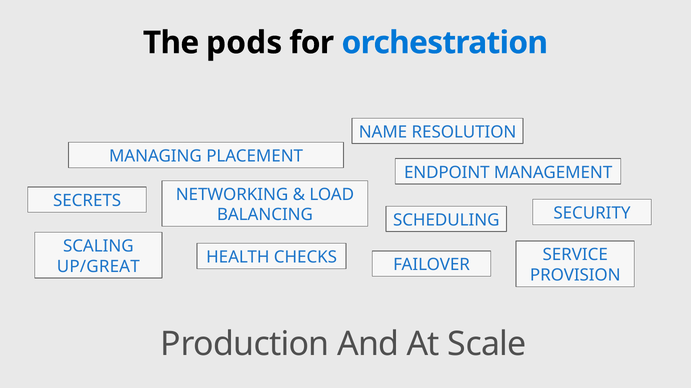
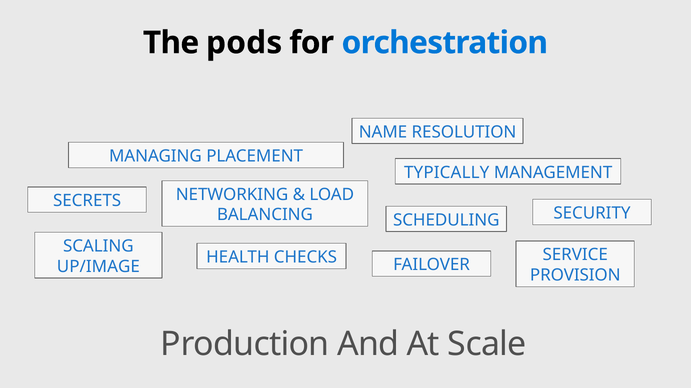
ENDPOINT: ENDPOINT -> TYPICALLY
UP/GREAT: UP/GREAT -> UP/IMAGE
